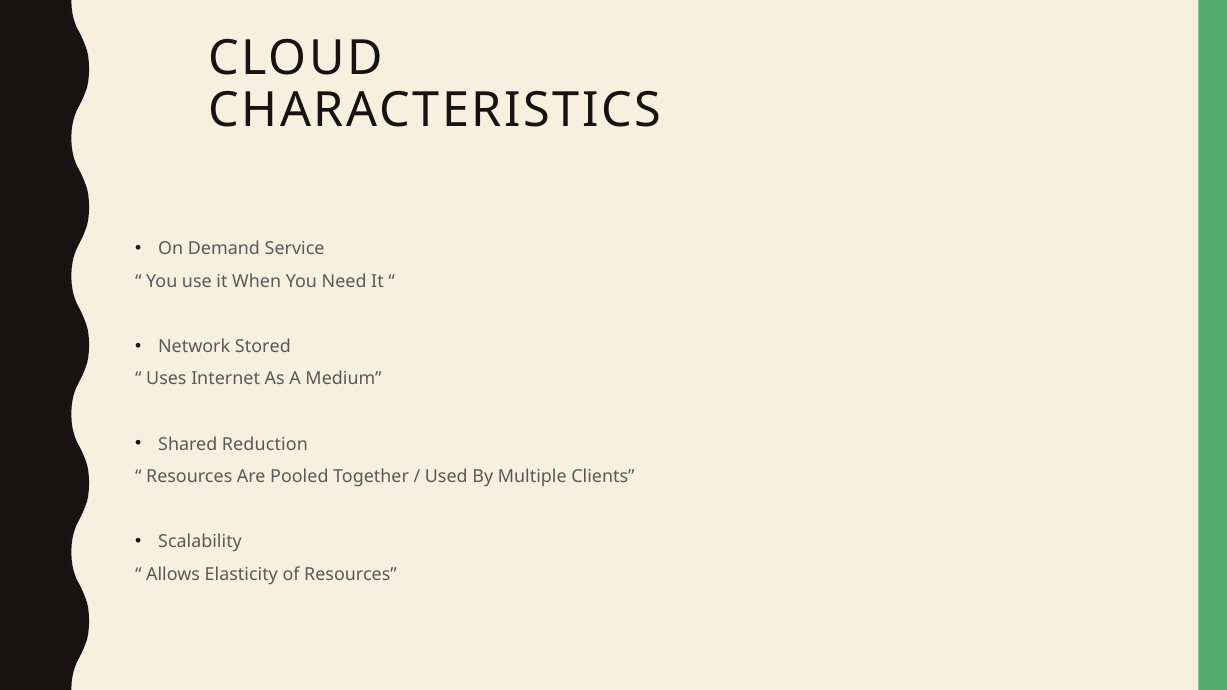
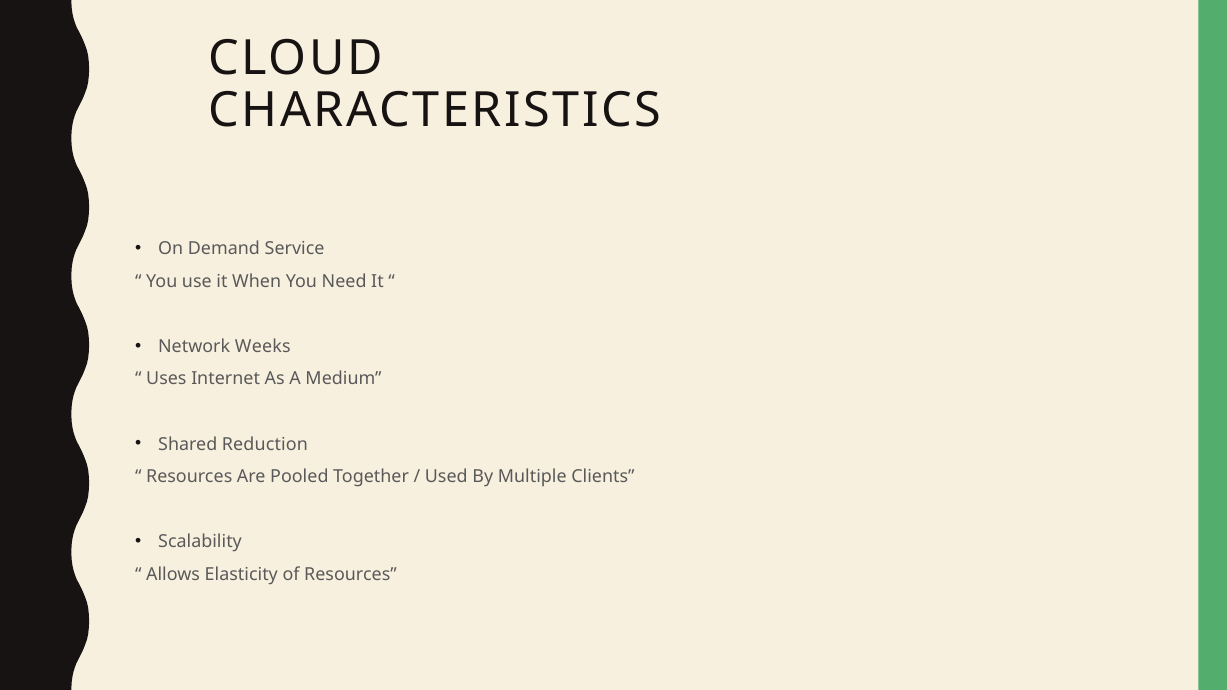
Stored: Stored -> Weeks
